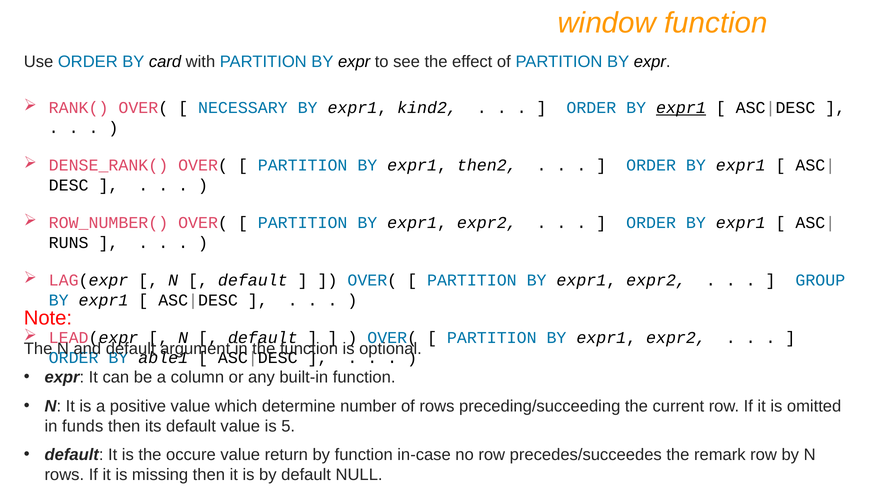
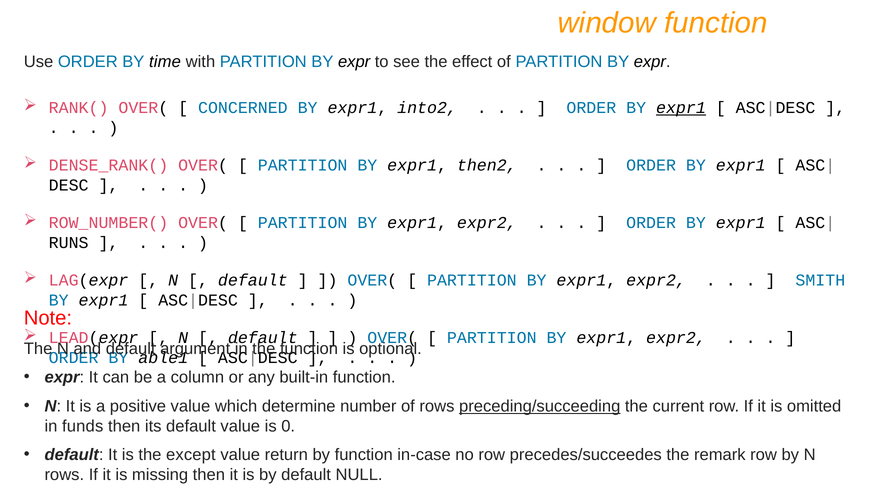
card: card -> time
NECESSARY: NECESSARY -> CONCERNED
kind2: kind2 -> into2
GROUP: GROUP -> SMITH
preceding/succeeding underline: none -> present
5: 5 -> 0
occure: occure -> except
